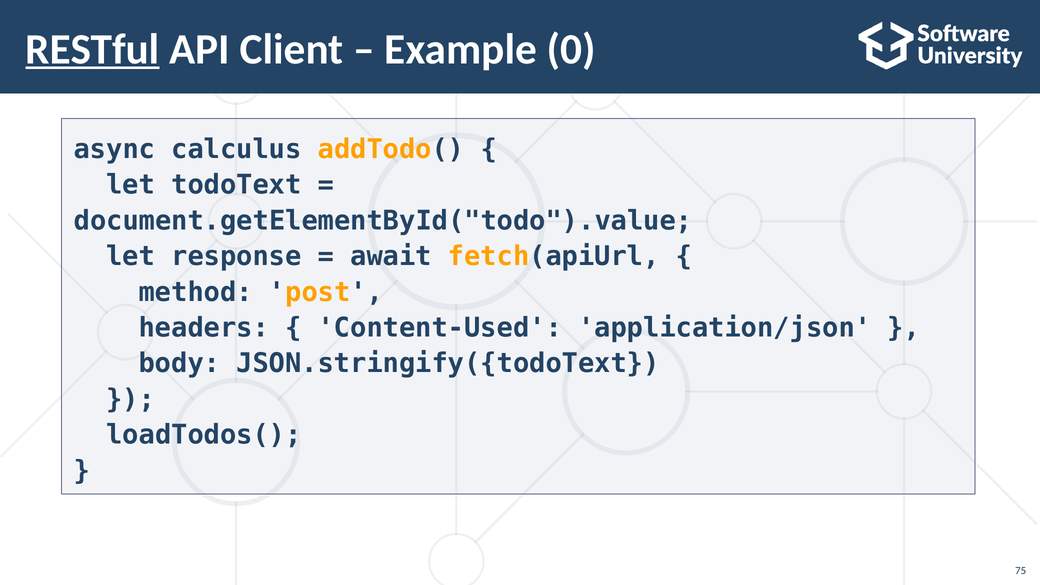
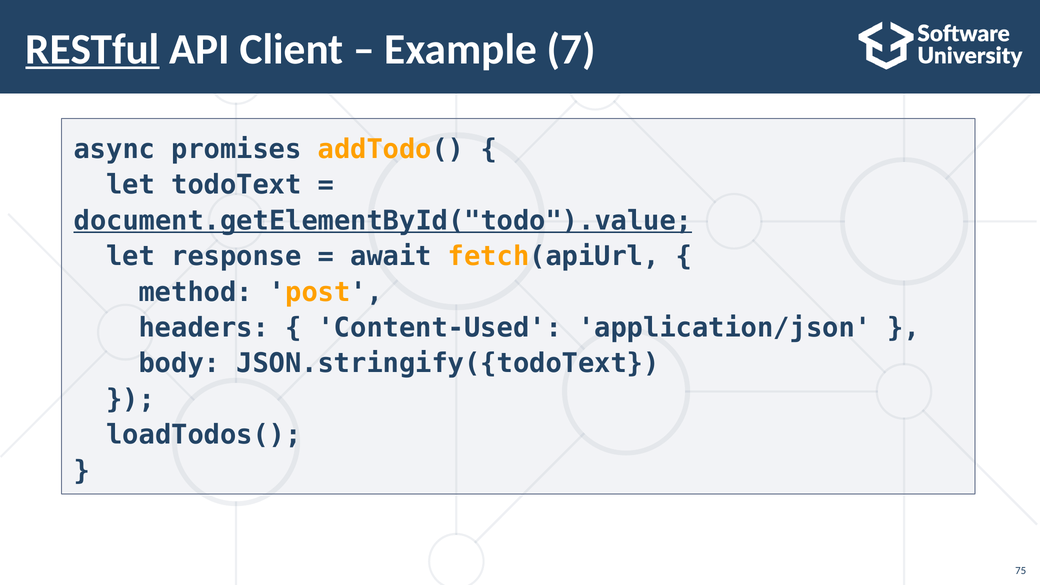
0: 0 -> 7
calculus: calculus -> promises
document.getElementById("todo").value underline: none -> present
